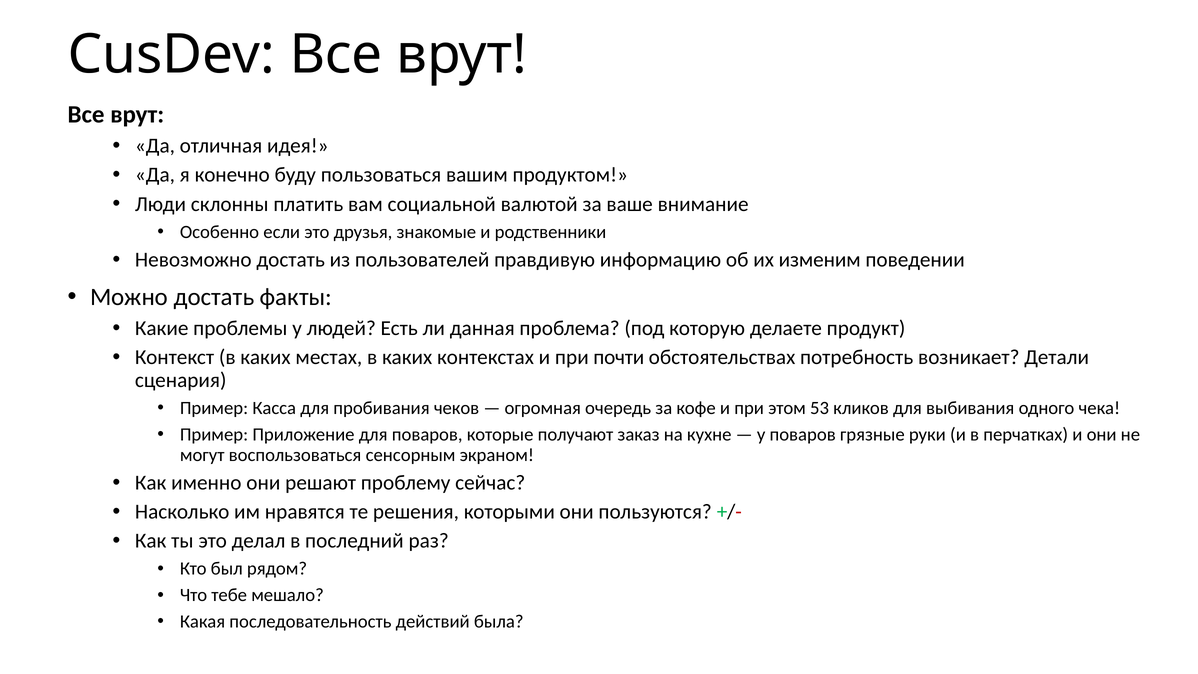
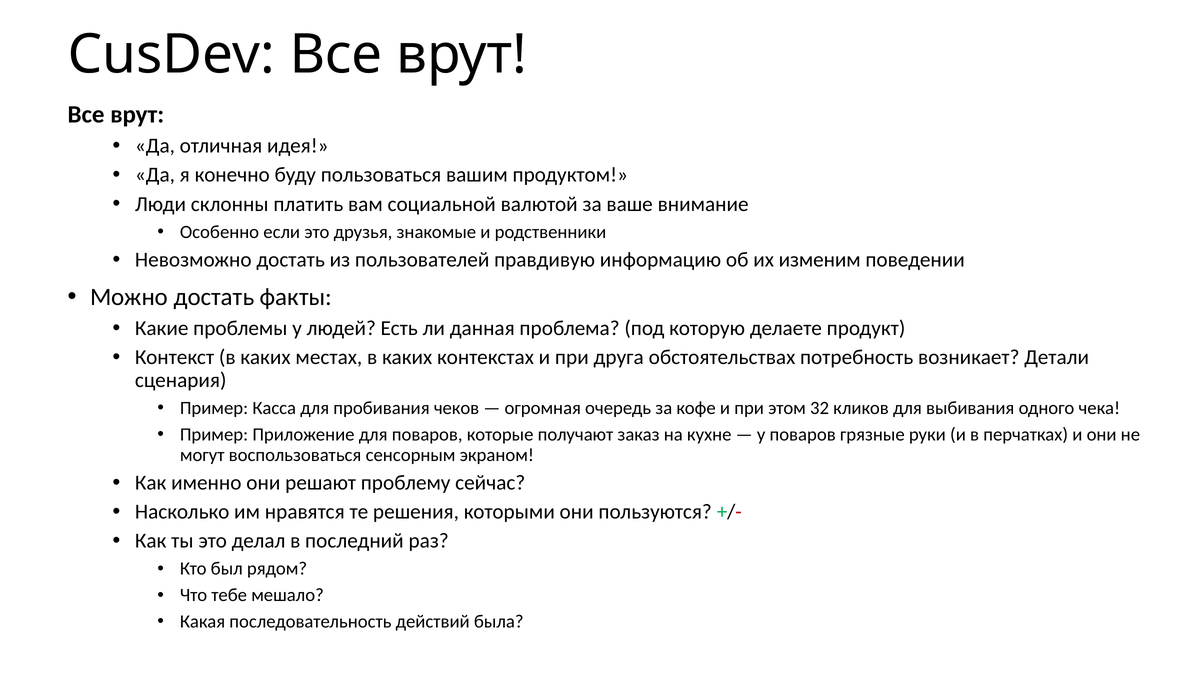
почти: почти -> друга
53: 53 -> 32
